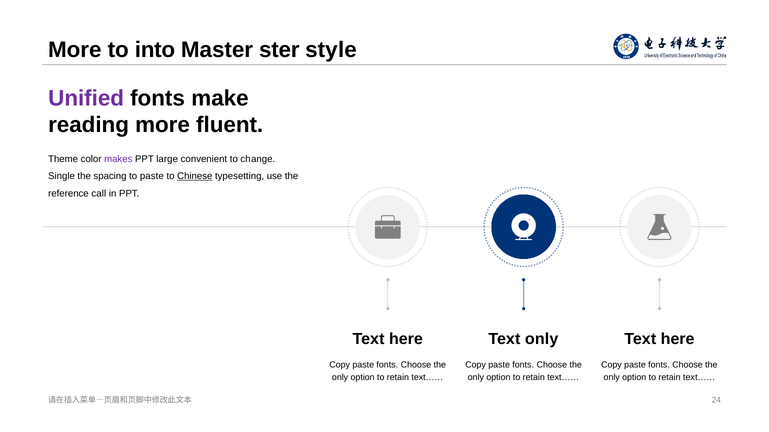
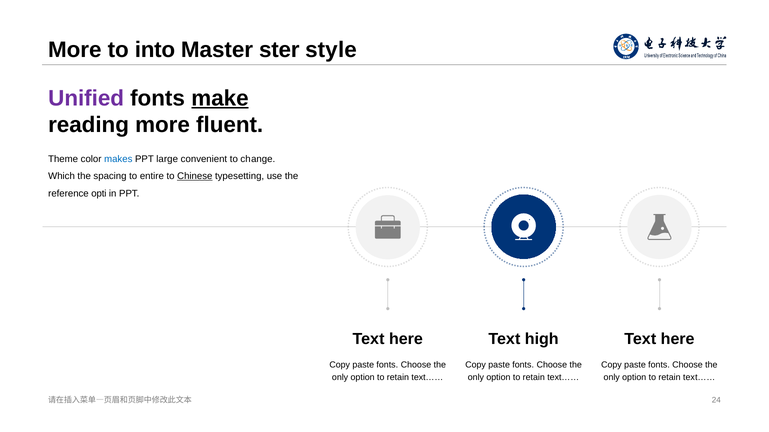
make underline: none -> present
makes colour: purple -> blue
Single: Single -> Which
to paste: paste -> entire
call: call -> opti
t only: only -> high
